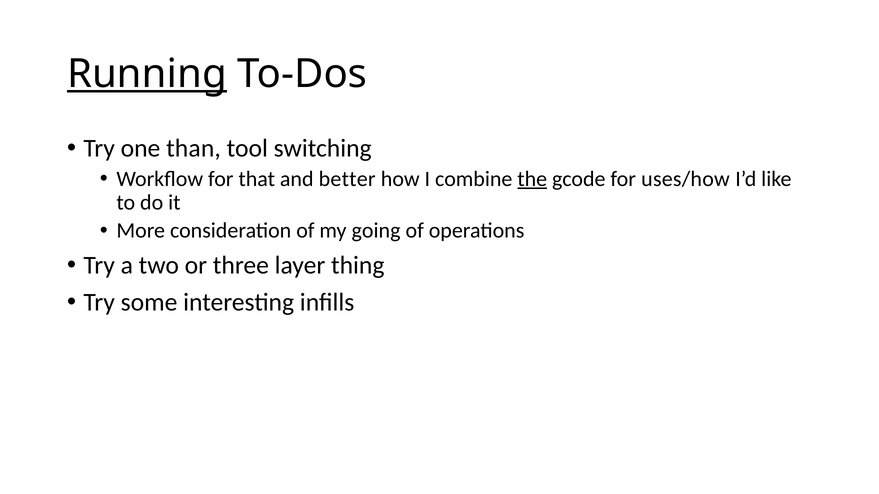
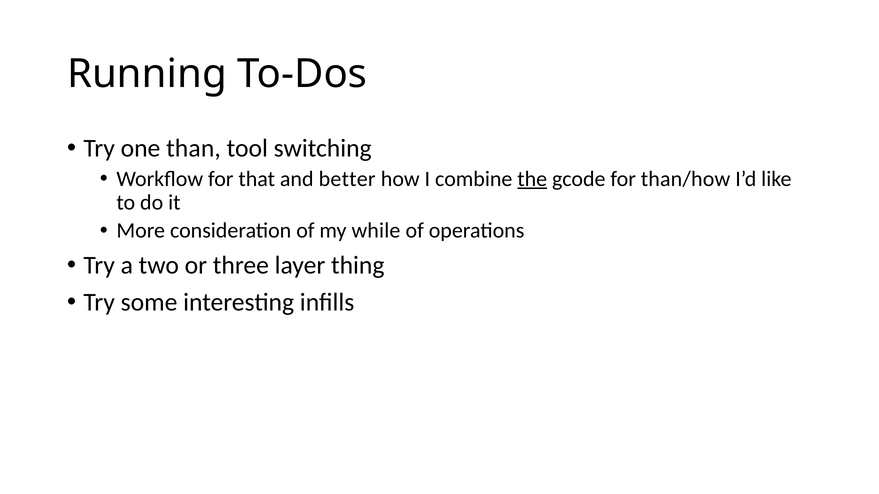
Running underline: present -> none
uses/how: uses/how -> than/how
going: going -> while
